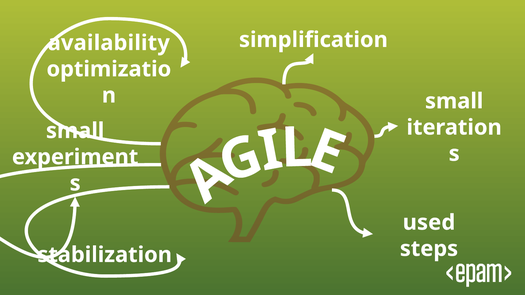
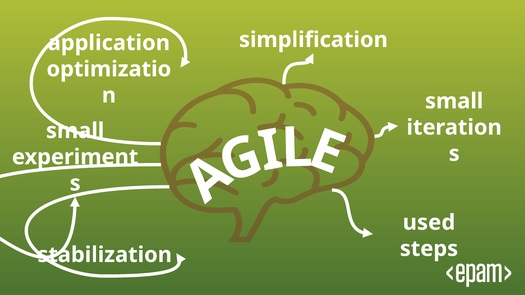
availability: availability -> application
